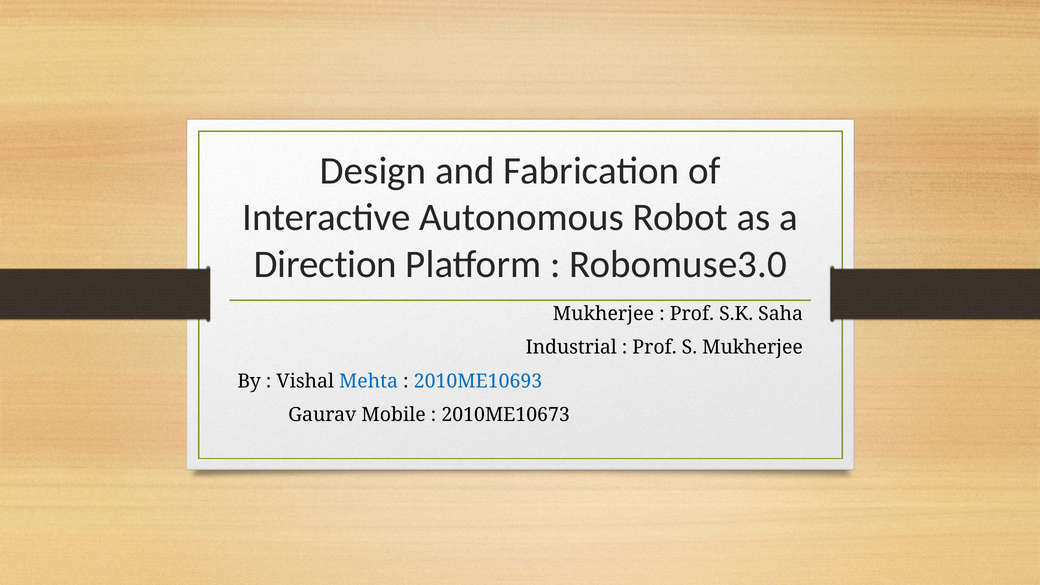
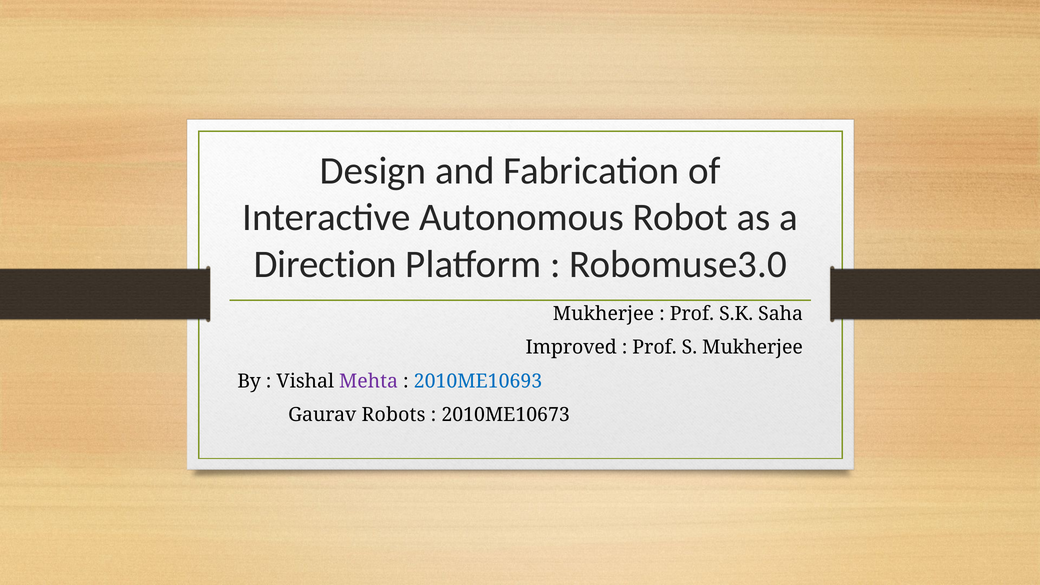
Industrial: Industrial -> Improved
Mehta colour: blue -> purple
Mobile: Mobile -> Robots
